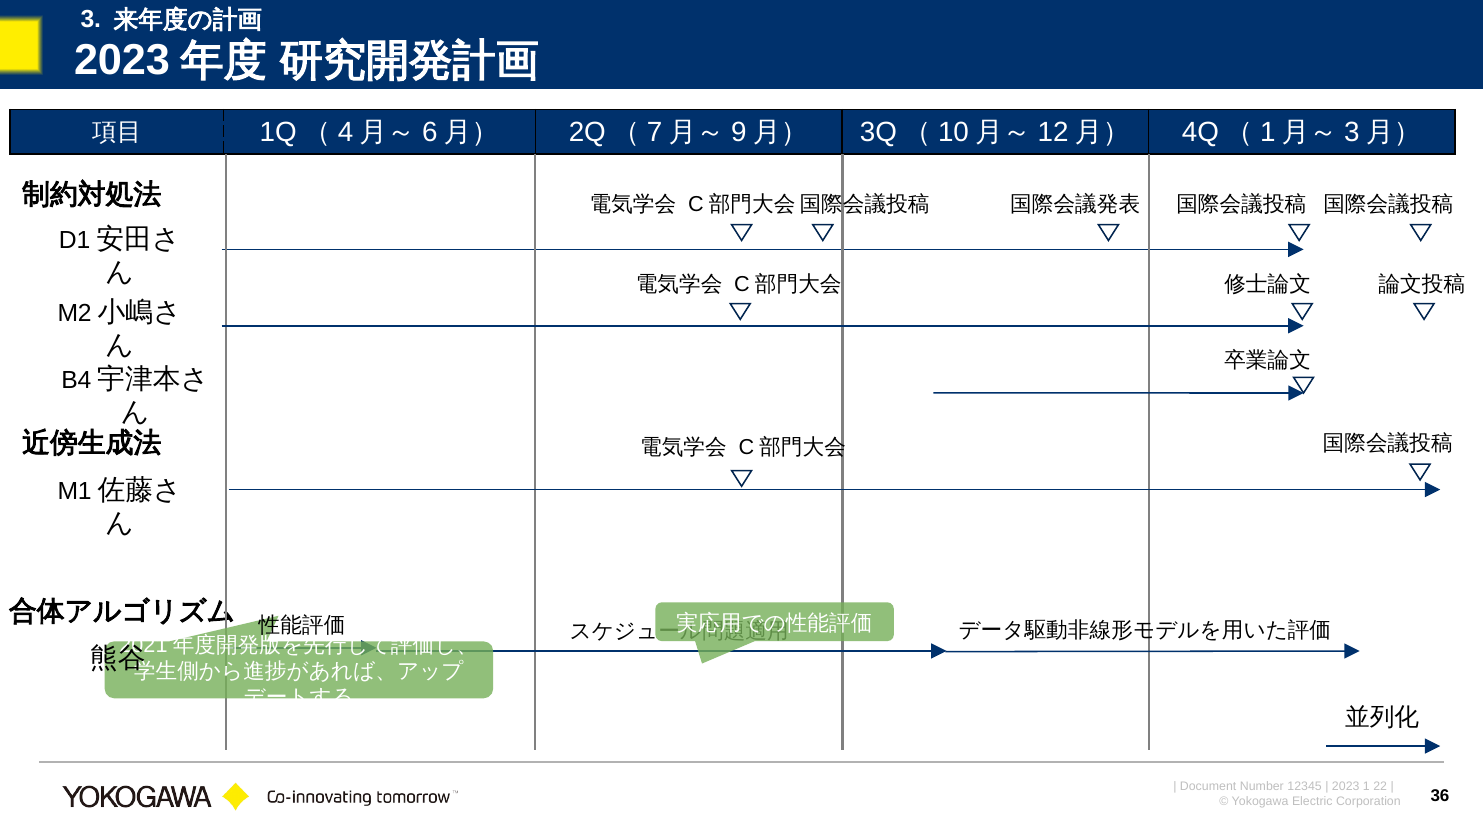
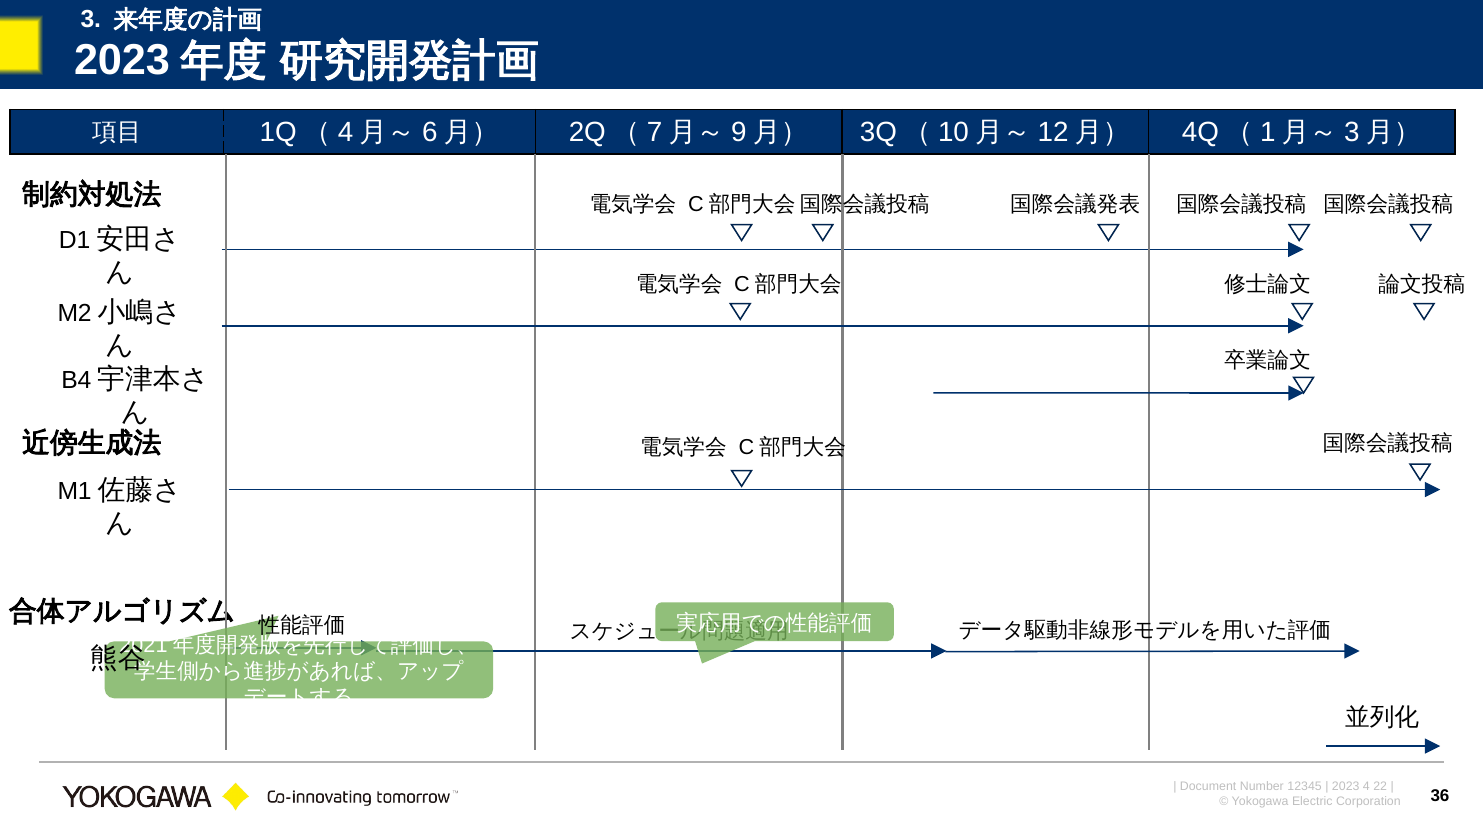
1: 1 -> 4
